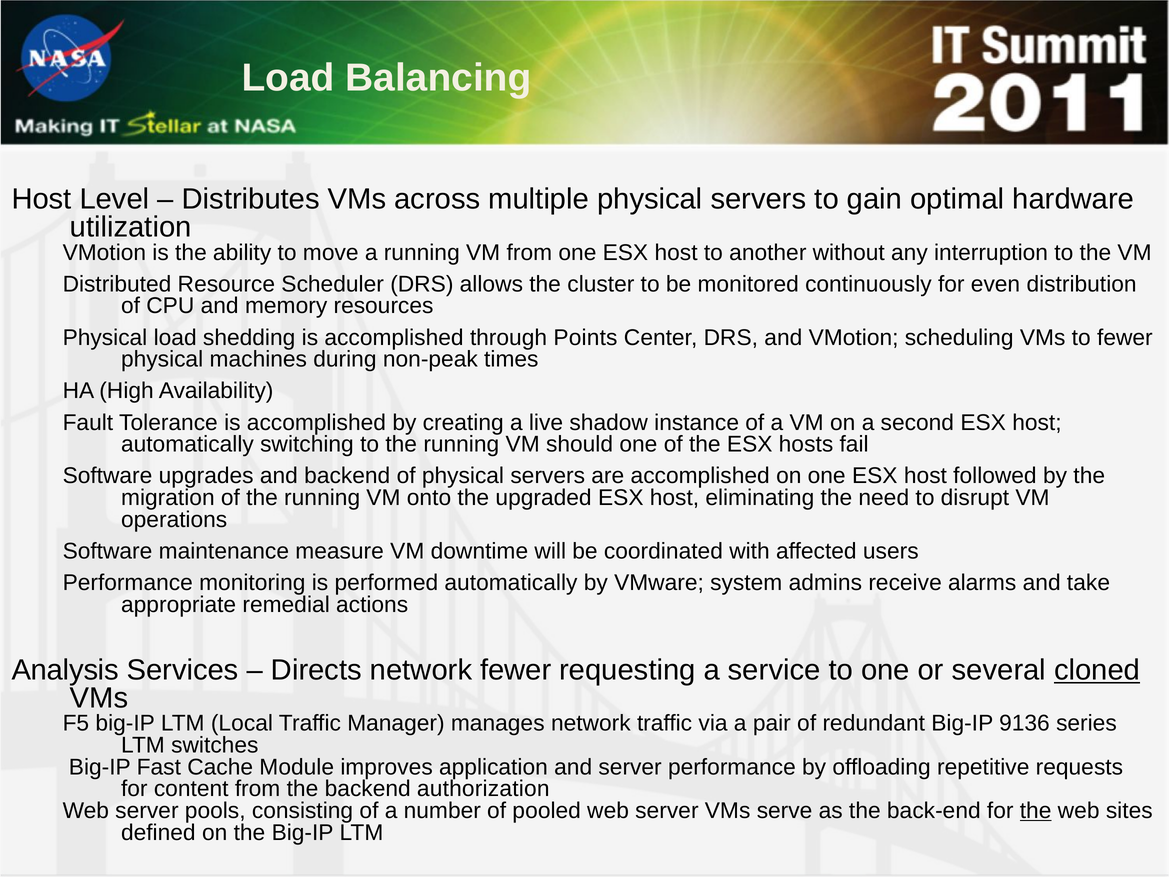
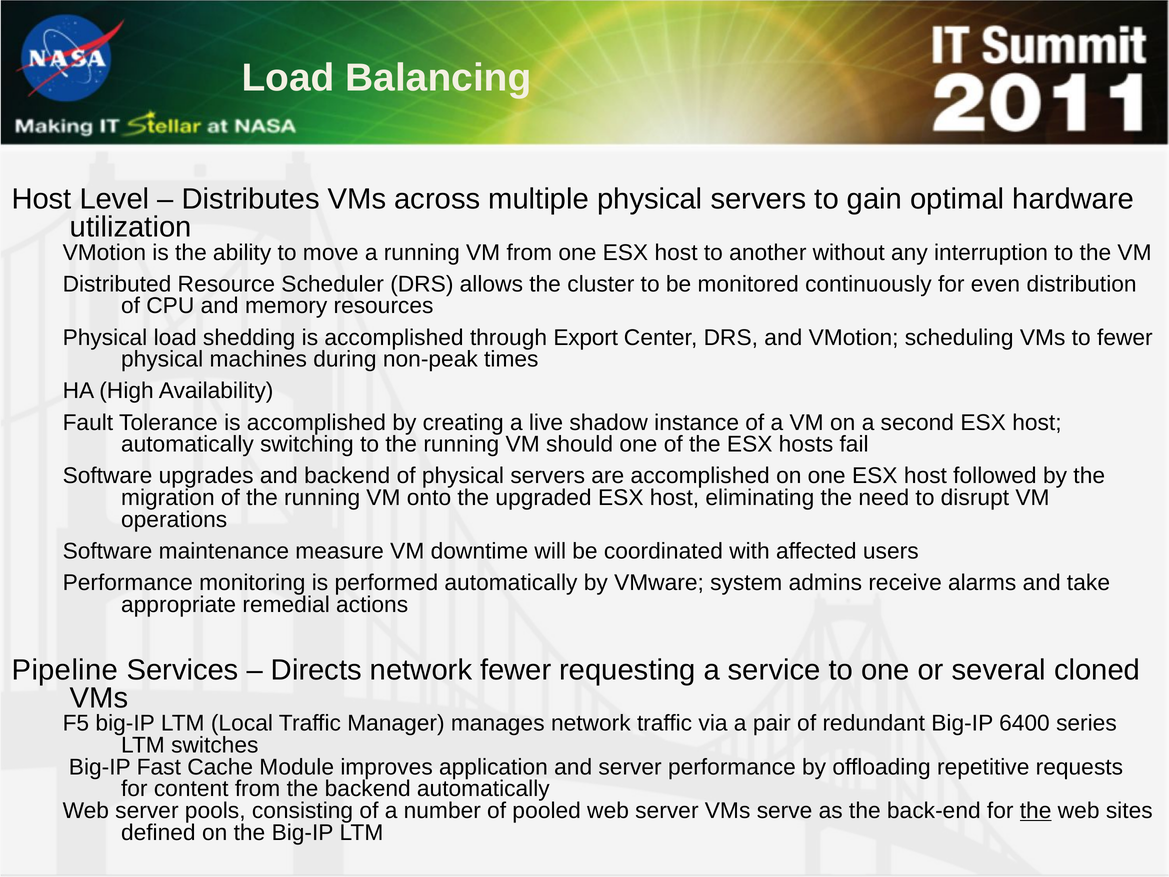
Points: Points -> Export
Analysis: Analysis -> Pipeline
cloned underline: present -> none
9136: 9136 -> 6400
backend authorization: authorization -> automatically
